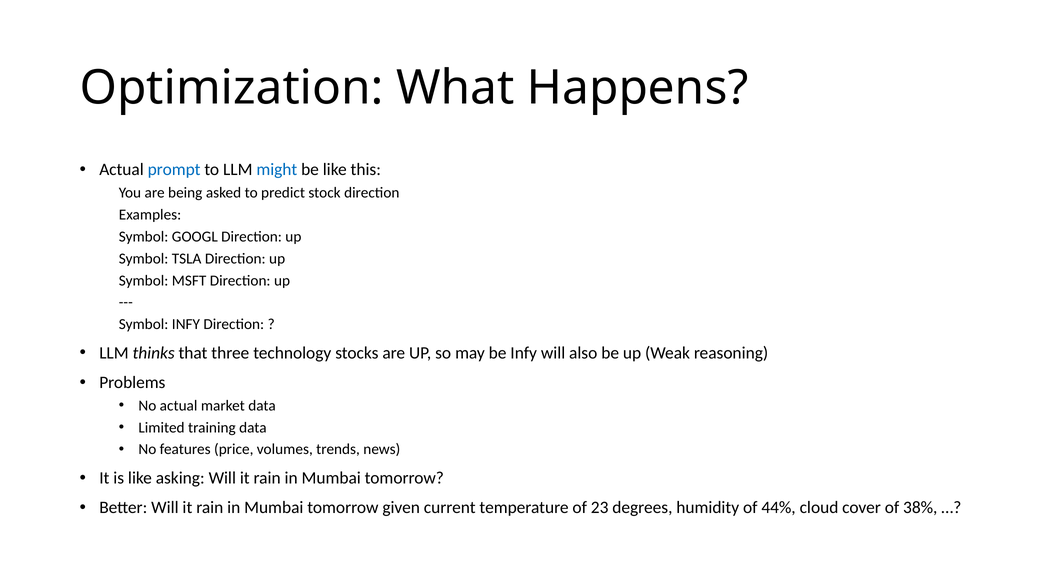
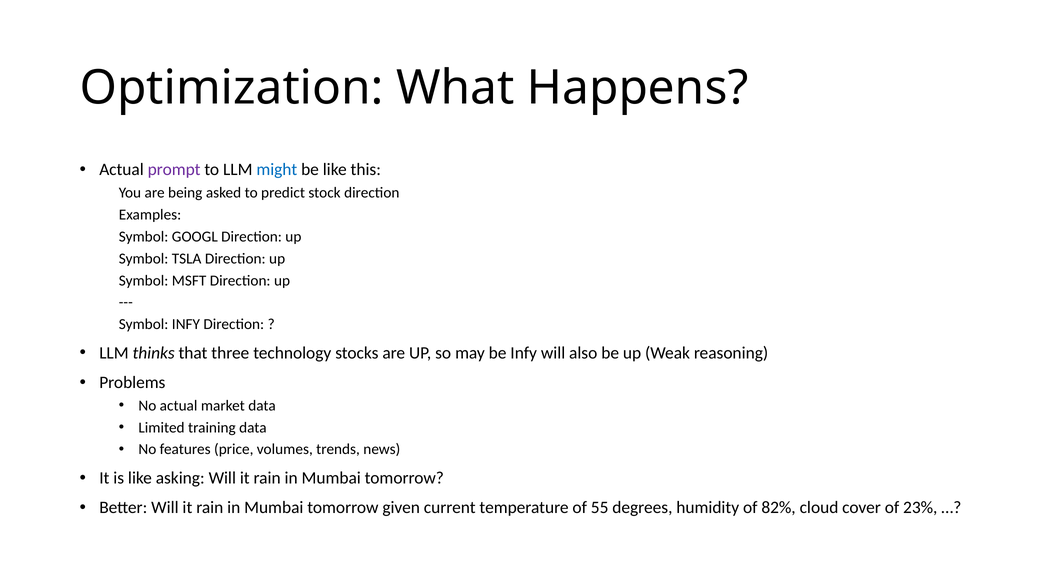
prompt colour: blue -> purple
23: 23 -> 55
44%: 44% -> 82%
38%: 38% -> 23%
